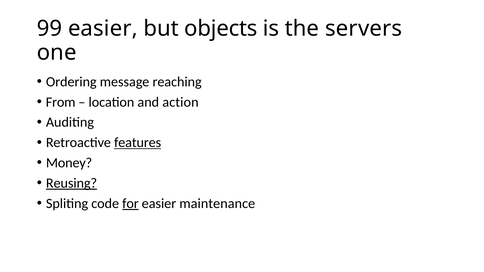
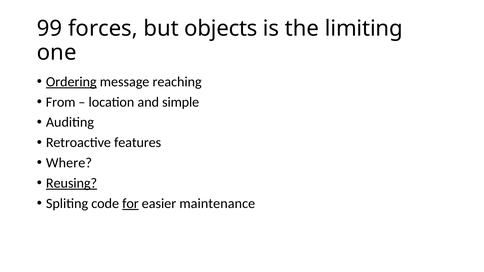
99 easier: easier -> forces
servers: servers -> limiting
Ordering underline: none -> present
action: action -> simple
features underline: present -> none
Money: Money -> Where
